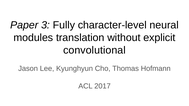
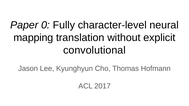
3: 3 -> 0
modules: modules -> mapping
